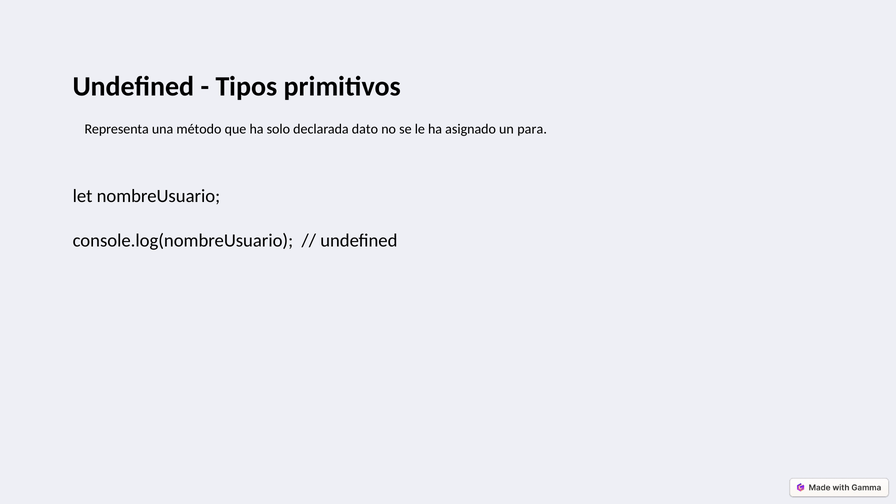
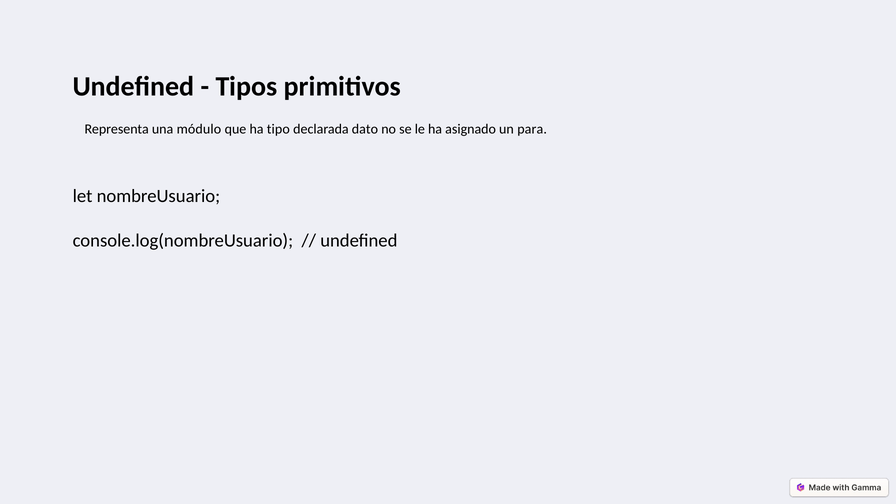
método: método -> módulo
solo: solo -> tipo
